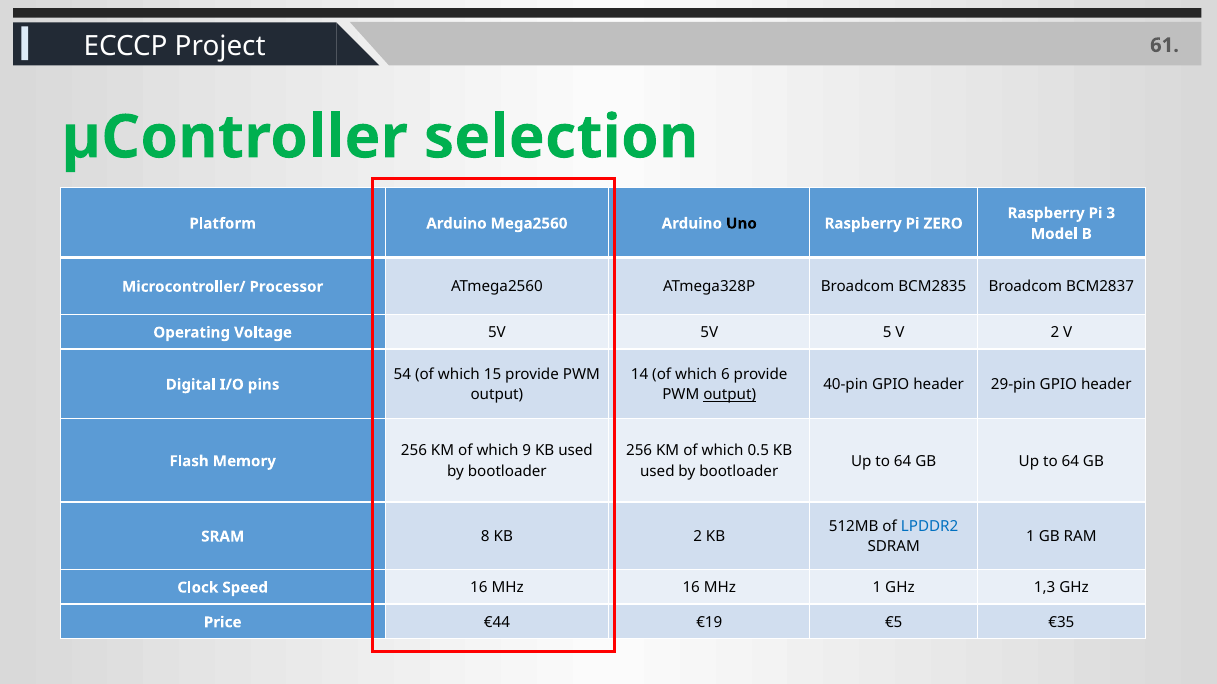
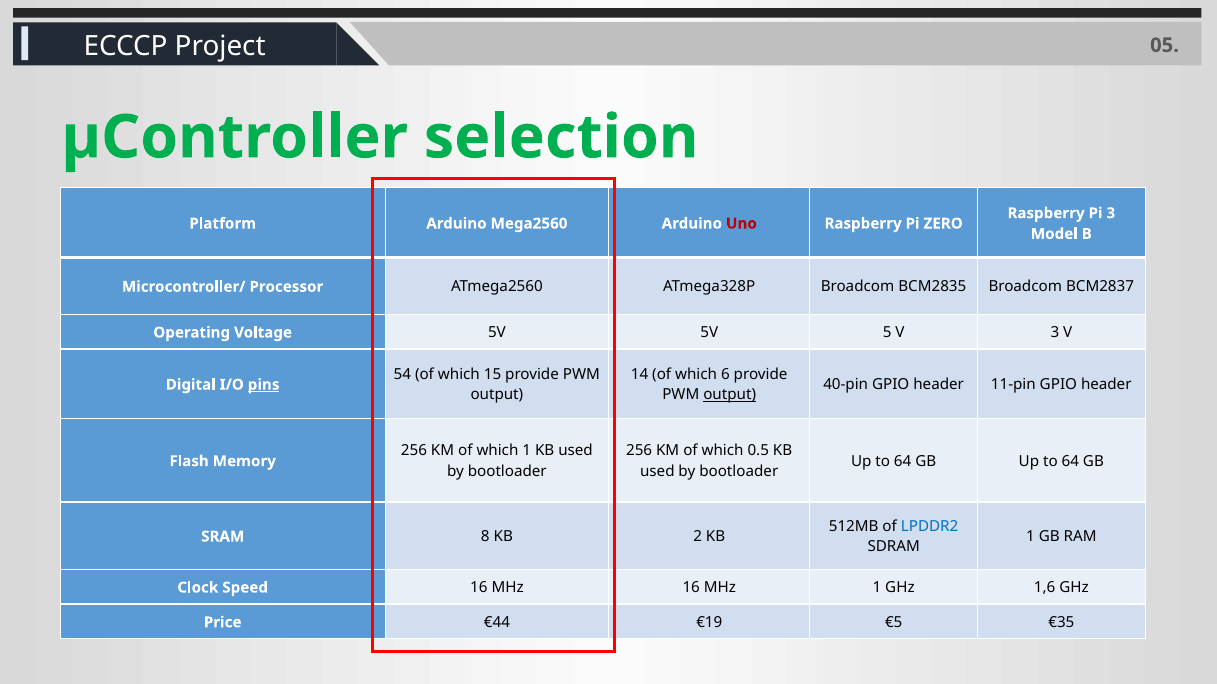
61: 61 -> 05
Uno colour: black -> red
V 2: 2 -> 3
29-pin: 29-pin -> 11-pin
pins underline: none -> present
which 9: 9 -> 1
1,3: 1,3 -> 1,6
